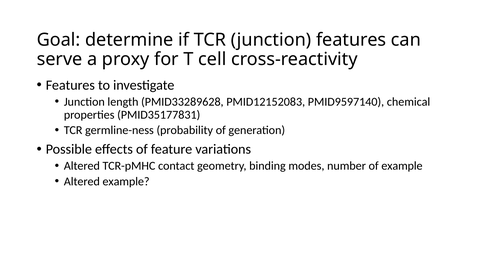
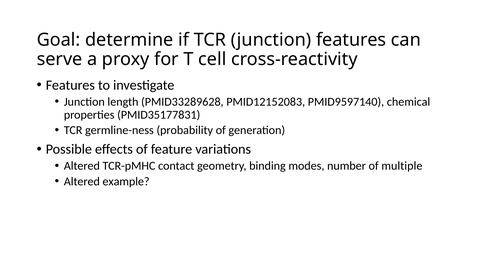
of example: example -> multiple
